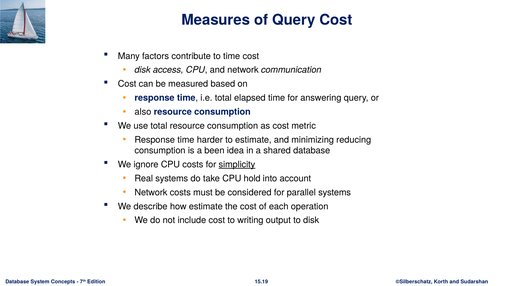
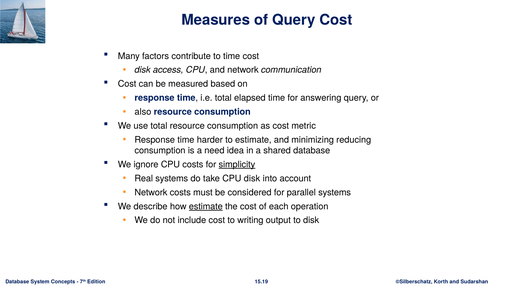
been: been -> need
CPU hold: hold -> disk
estimate at (206, 206) underline: none -> present
